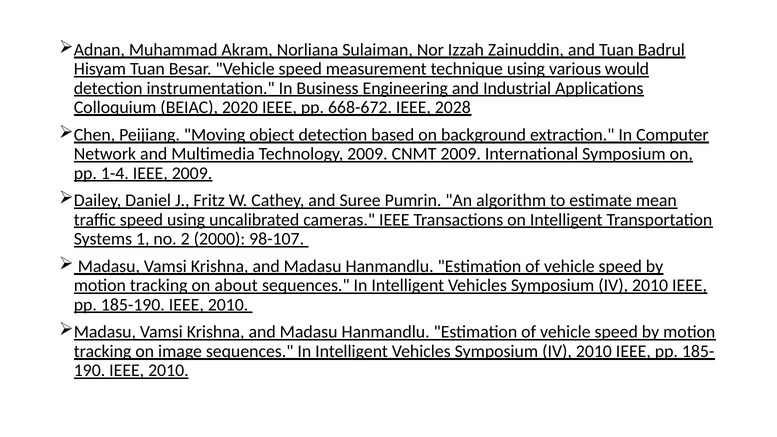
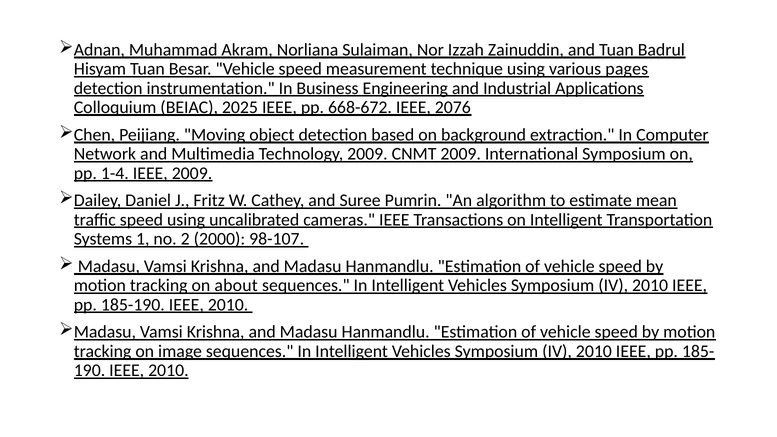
would: would -> pages
2020: 2020 -> 2025
2028: 2028 -> 2076
